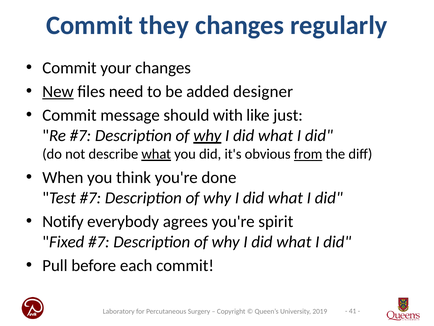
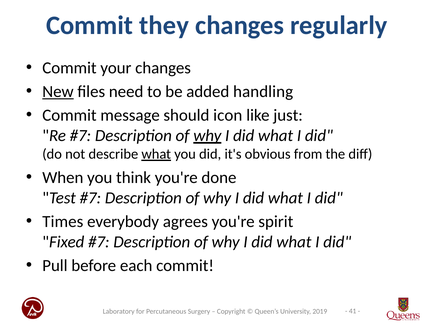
designer: designer -> handling
with: with -> icon
from underline: present -> none
Notify: Notify -> Times
